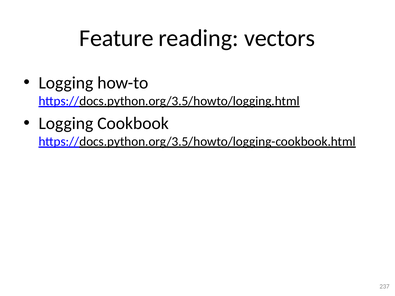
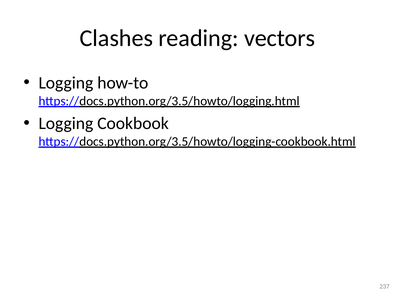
Feature: Feature -> Clashes
